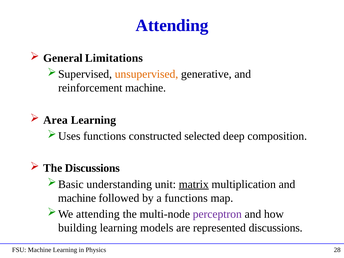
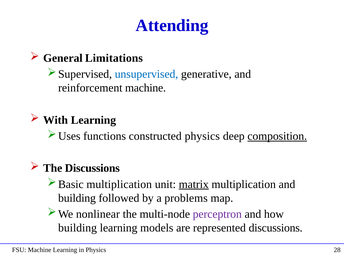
unsupervised colour: orange -> blue
Area: Area -> With
constructed selected: selected -> physics
composition underline: none -> present
understanding at (119, 184): understanding -> multiplication
machine at (77, 198): machine -> building
a functions: functions -> problems
attending at (98, 214): attending -> nonlinear
